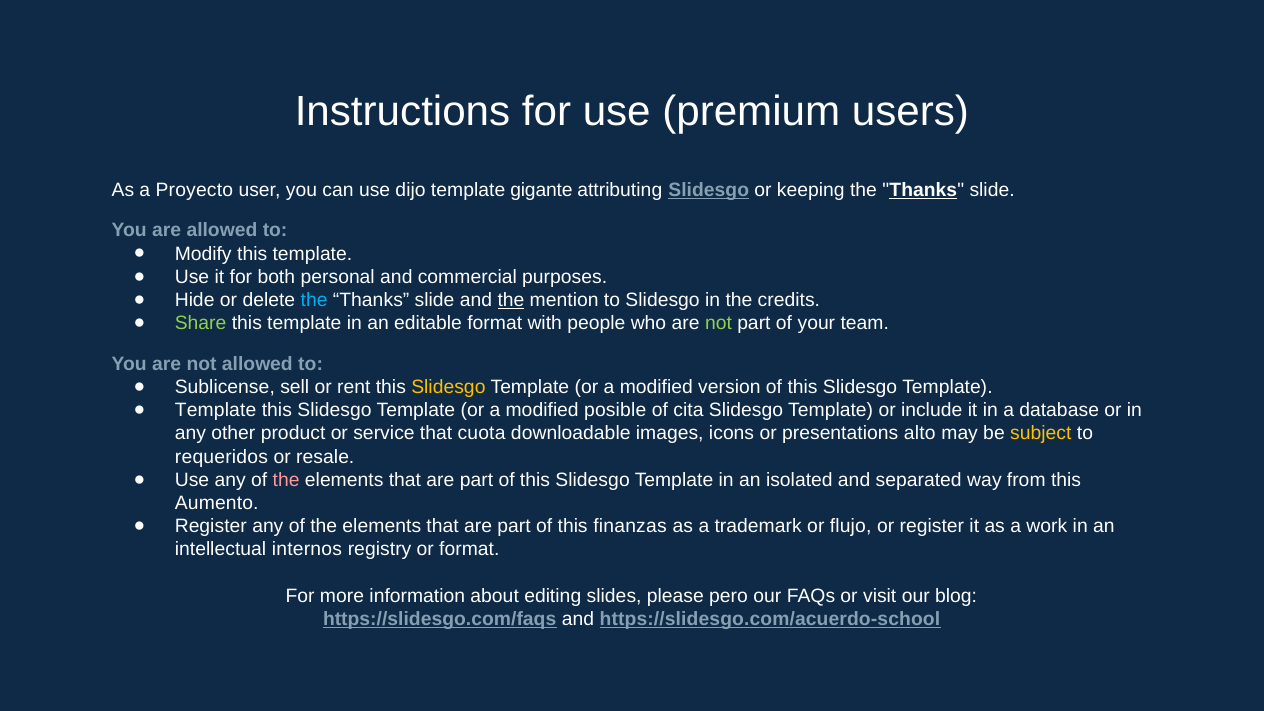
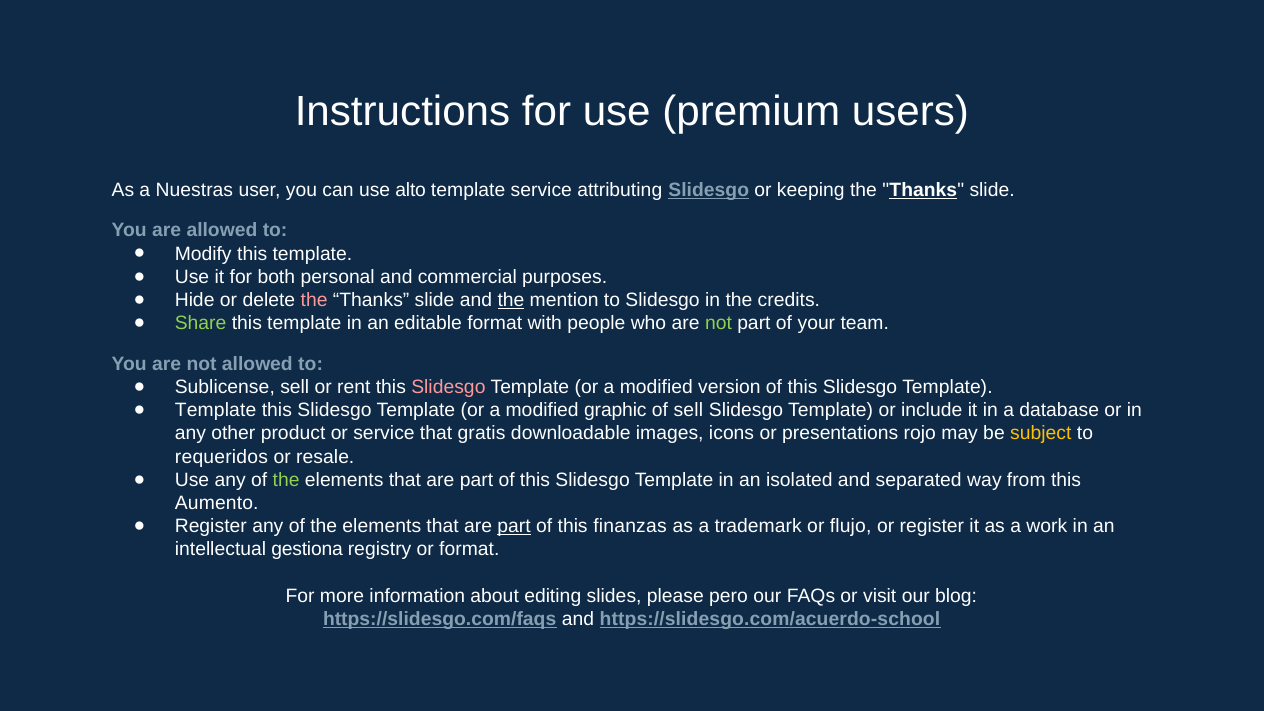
Proyecto: Proyecto -> Nuestras
dijo: dijo -> alto
template gigante: gigante -> service
the at (314, 300) colour: light blue -> pink
Slidesgo at (448, 387) colour: yellow -> pink
posible: posible -> graphic
of cita: cita -> sell
cuota: cuota -> gratis
alto: alto -> rojo
the at (286, 480) colour: pink -> light green
part at (514, 526) underline: none -> present
internos: internos -> gestiona
